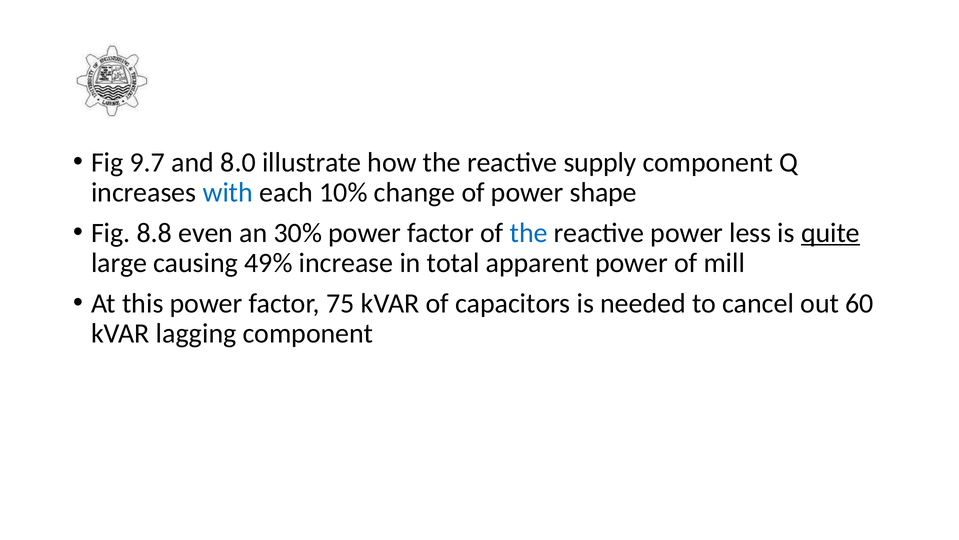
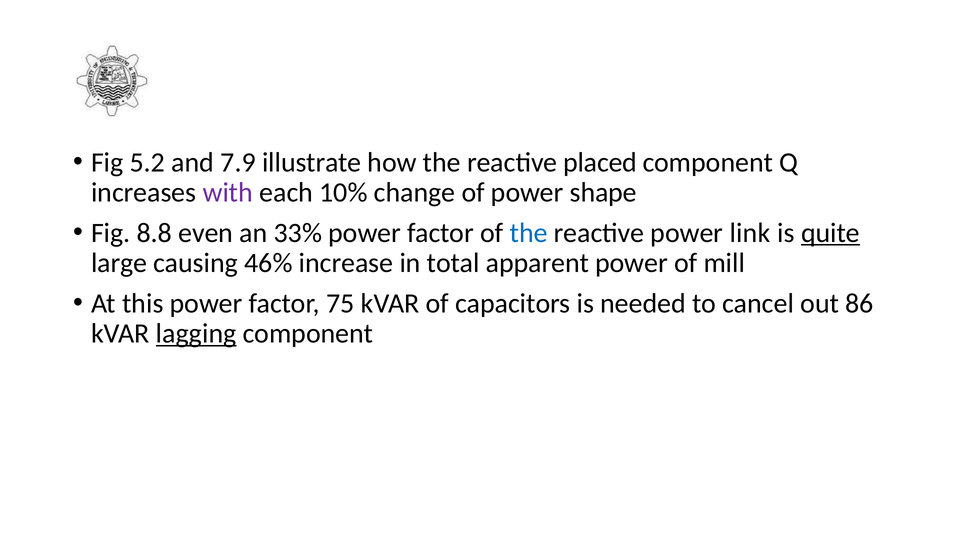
9.7: 9.7 -> 5.2
8.0: 8.0 -> 7.9
supply: supply -> placed
with colour: blue -> purple
30%: 30% -> 33%
less: less -> link
49%: 49% -> 46%
60: 60 -> 86
lagging underline: none -> present
